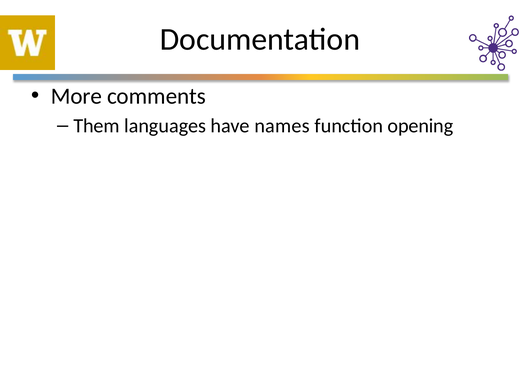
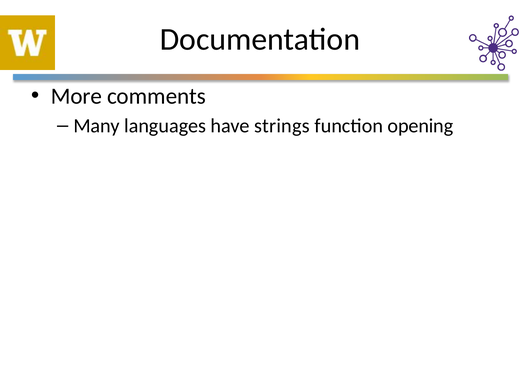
Them: Them -> Many
names: names -> strings
